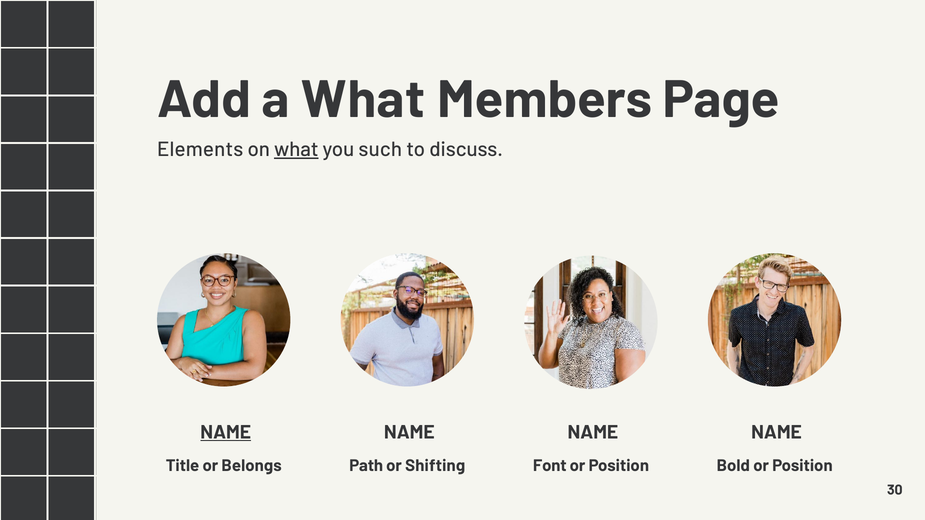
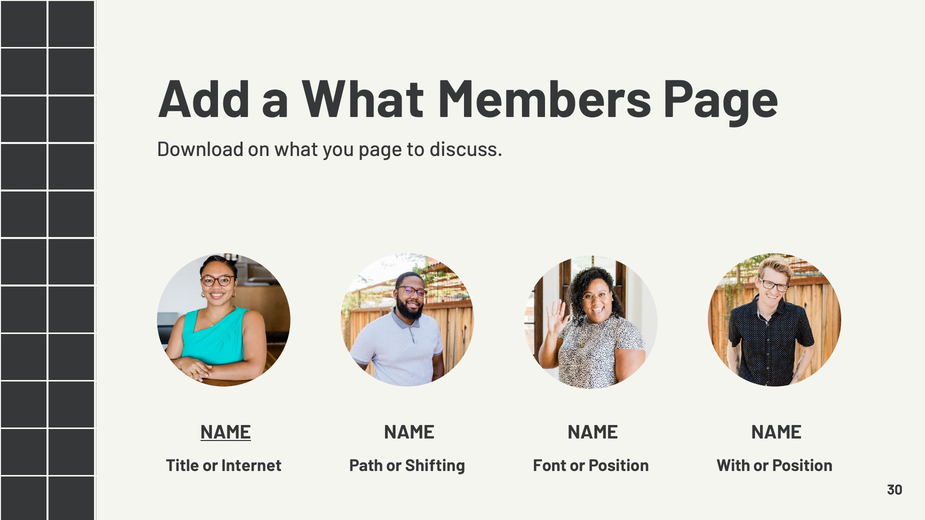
Elements: Elements -> Download
what at (296, 149) underline: present -> none
you such: such -> page
Belongs: Belongs -> Internet
Bold: Bold -> With
